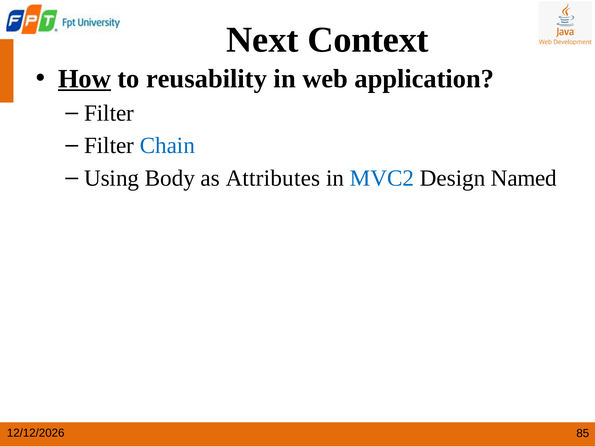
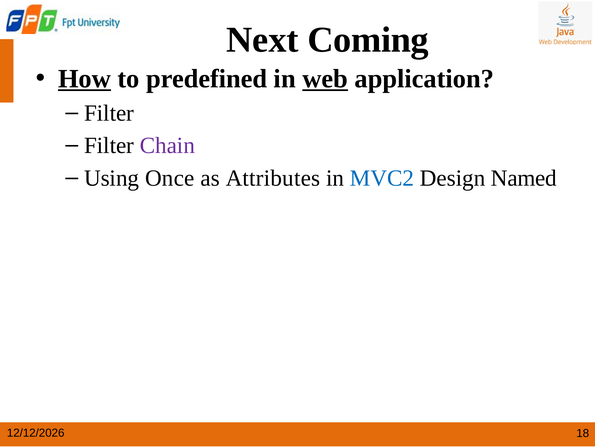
Context: Context -> Coming
reusability: reusability -> predefined
web underline: none -> present
Chain colour: blue -> purple
Body: Body -> Once
85: 85 -> 18
